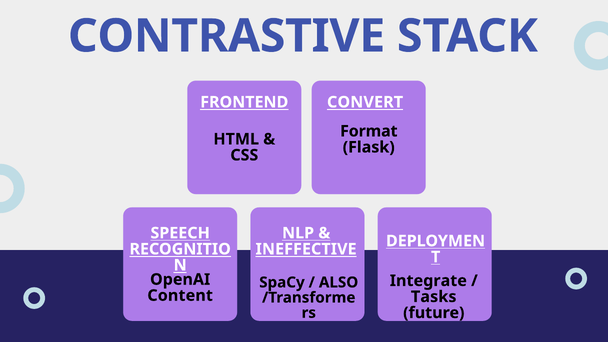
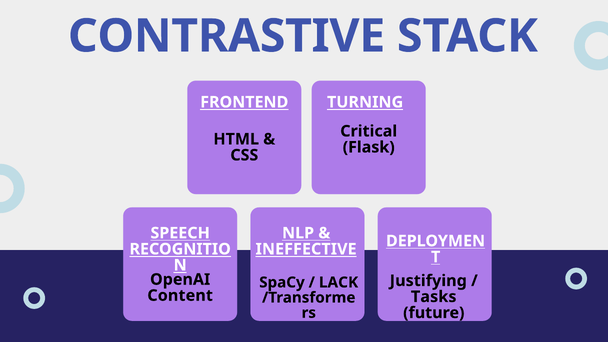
CONVERT: CONVERT -> TURNING
Format: Format -> Critical
Integrate: Integrate -> Justifying
ALSO: ALSO -> LACK
